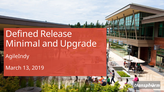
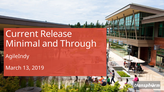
Defined: Defined -> Current
Upgrade: Upgrade -> Through
